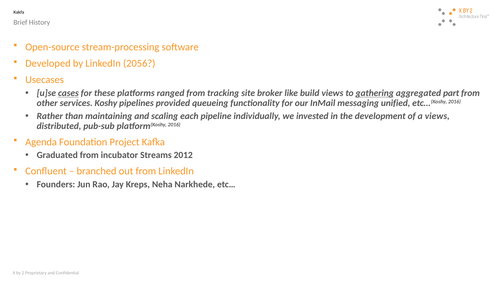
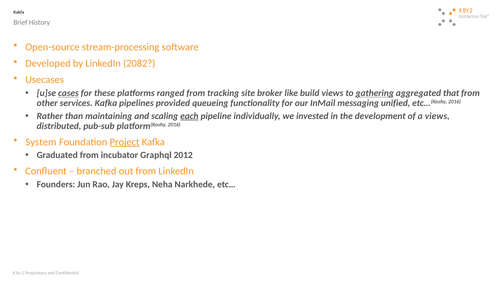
2056: 2056 -> 2082
part: part -> that
services Koshy: Koshy -> Kafka
each underline: none -> present
Agenda: Agenda -> System
Project underline: none -> present
Streams: Streams -> Graphql
